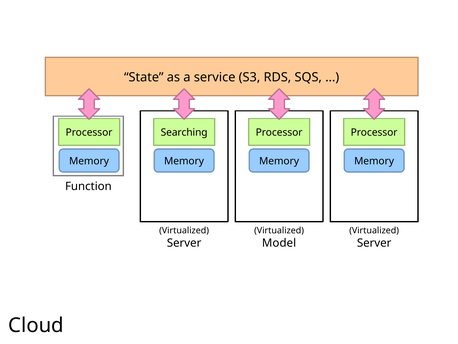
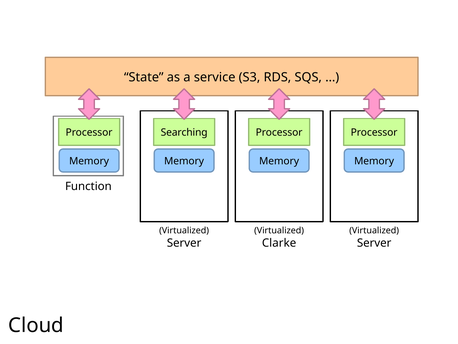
Model: Model -> Clarke
